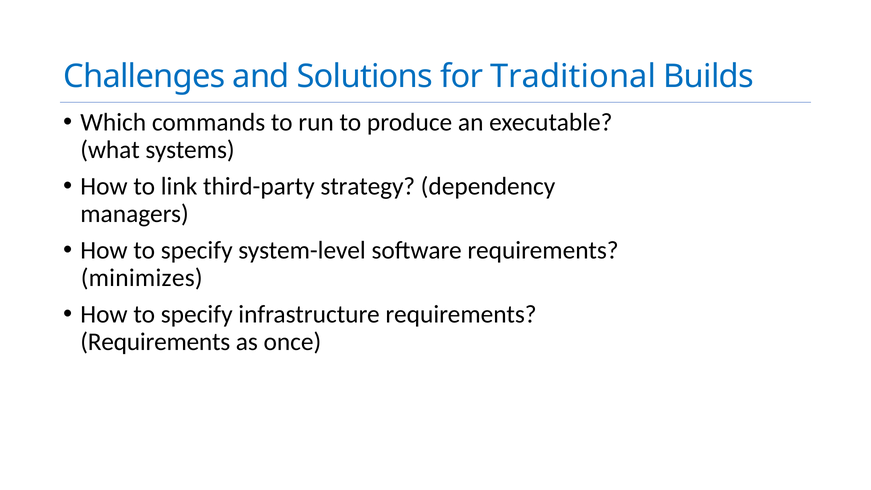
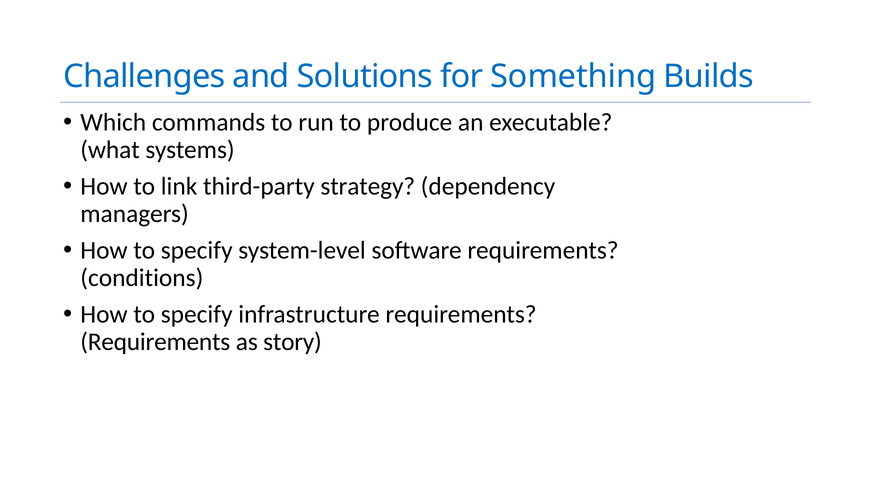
Traditional: Traditional -> Something
minimizes: minimizes -> conditions
once: once -> story
